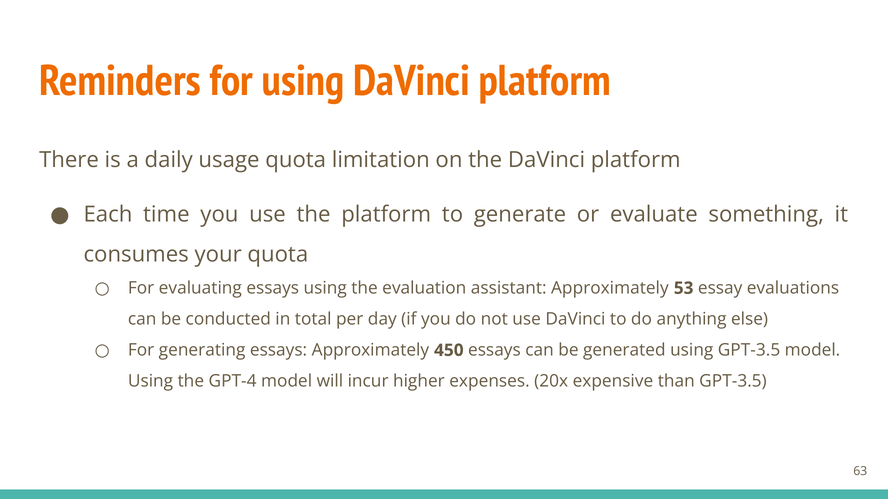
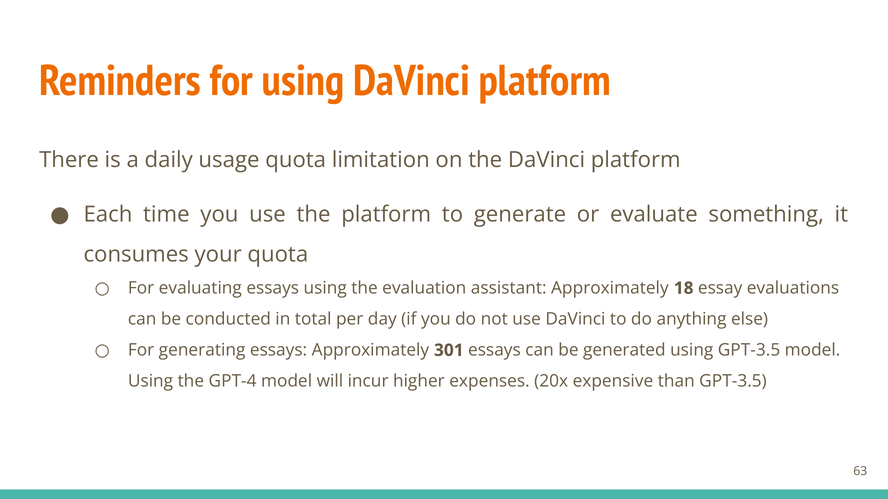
53: 53 -> 18
450: 450 -> 301
